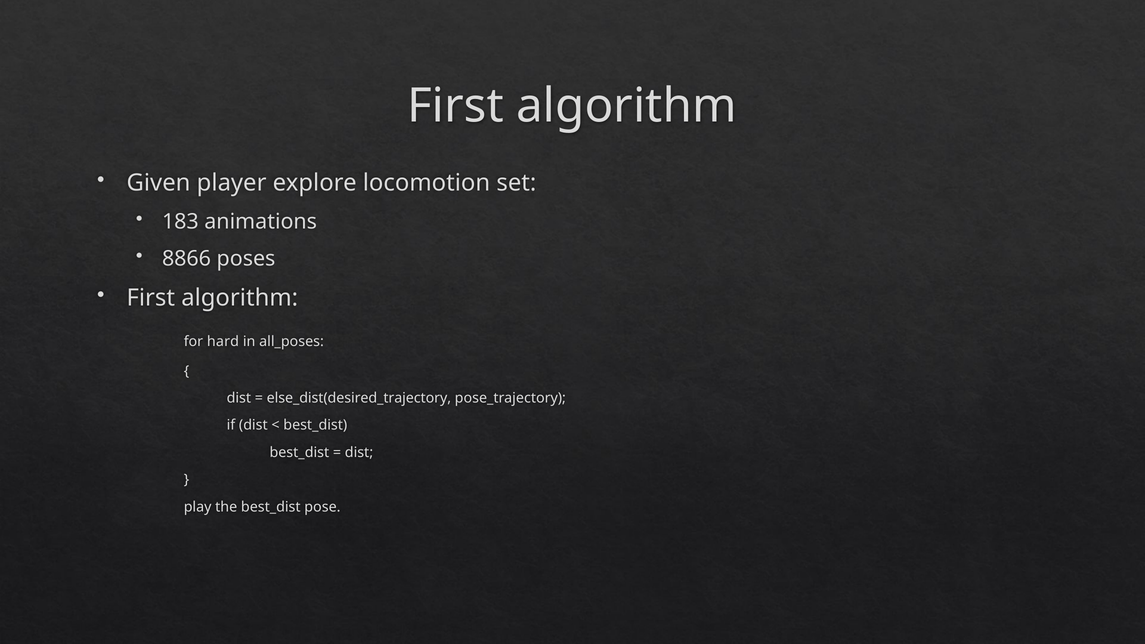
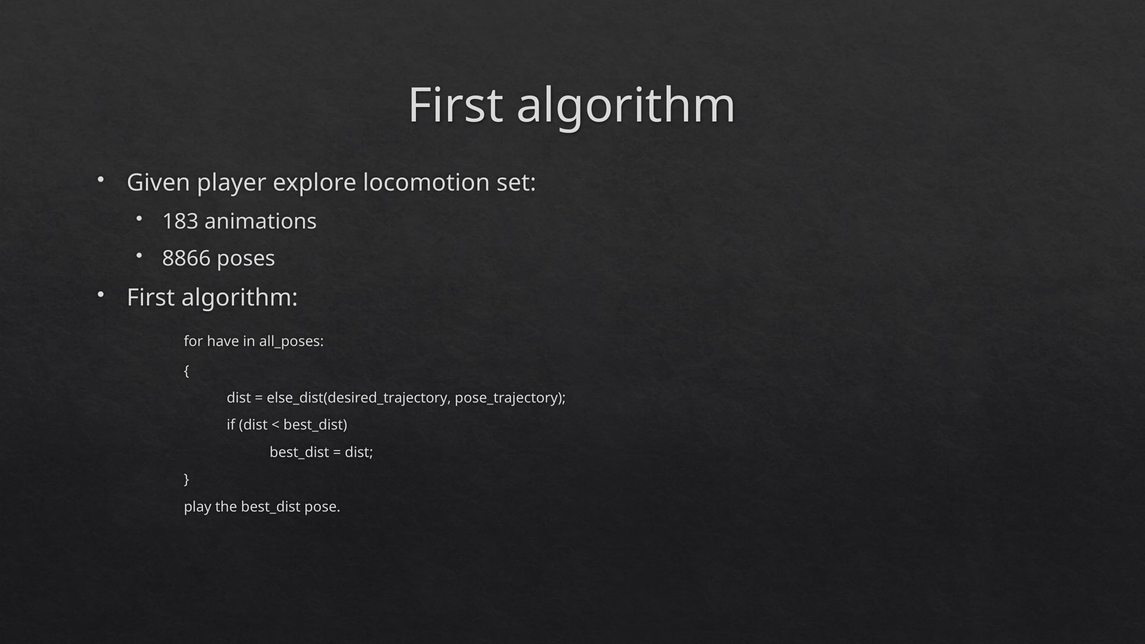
hard: hard -> have
